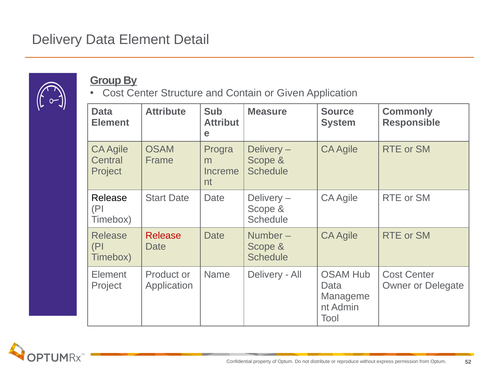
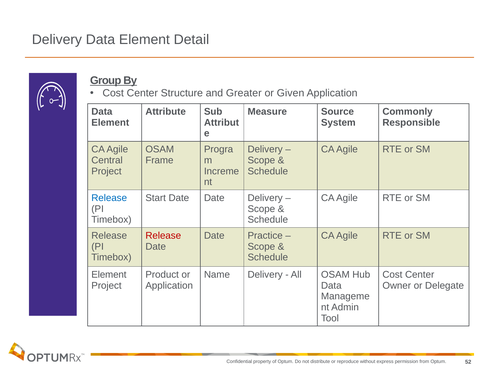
Contain: Contain -> Greater
Release at (109, 198) colour: black -> blue
Number: Number -> Practice
